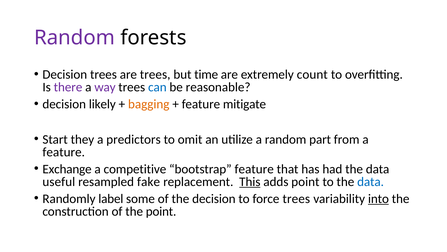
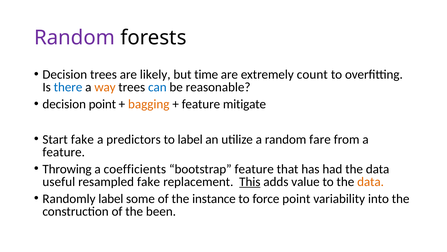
are trees: trees -> likely
there colour: purple -> blue
way colour: purple -> orange
decision likely: likely -> point
Start they: they -> fake
to omit: omit -> label
part: part -> fare
Exchange: Exchange -> Throwing
competitive: competitive -> coefficients
adds point: point -> value
data at (371, 181) colour: blue -> orange
the decision: decision -> instance
force trees: trees -> point
into underline: present -> none
the point: point -> been
